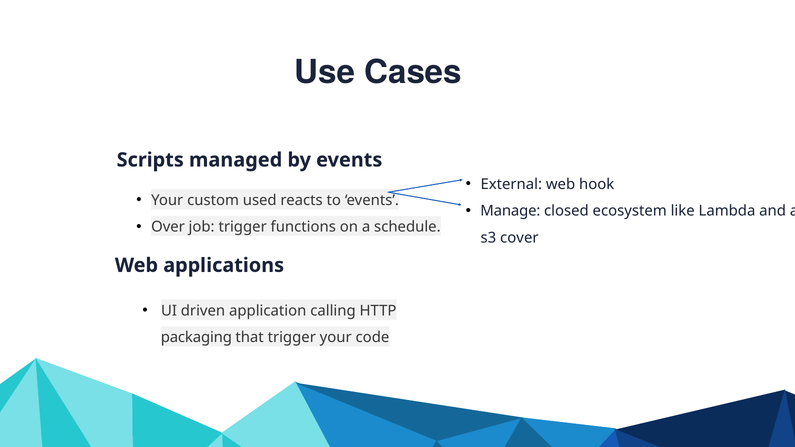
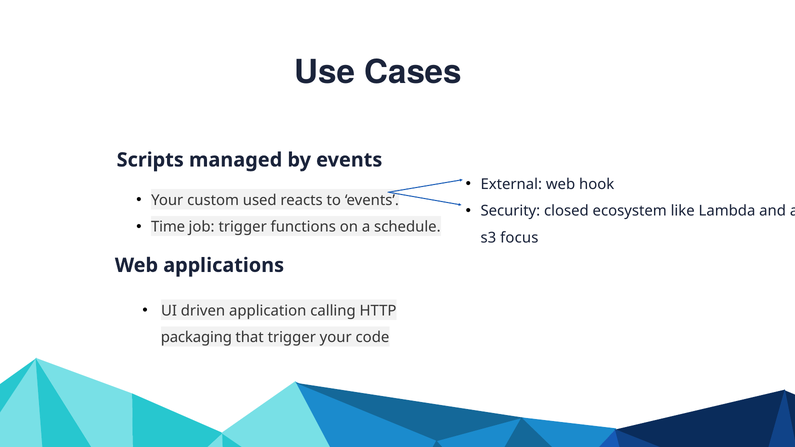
Manage: Manage -> Security
Over: Over -> Time
cover: cover -> focus
